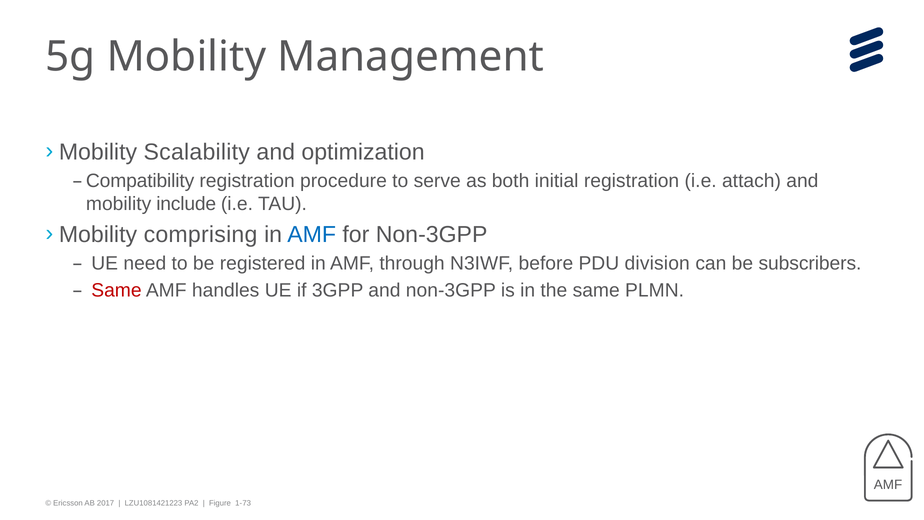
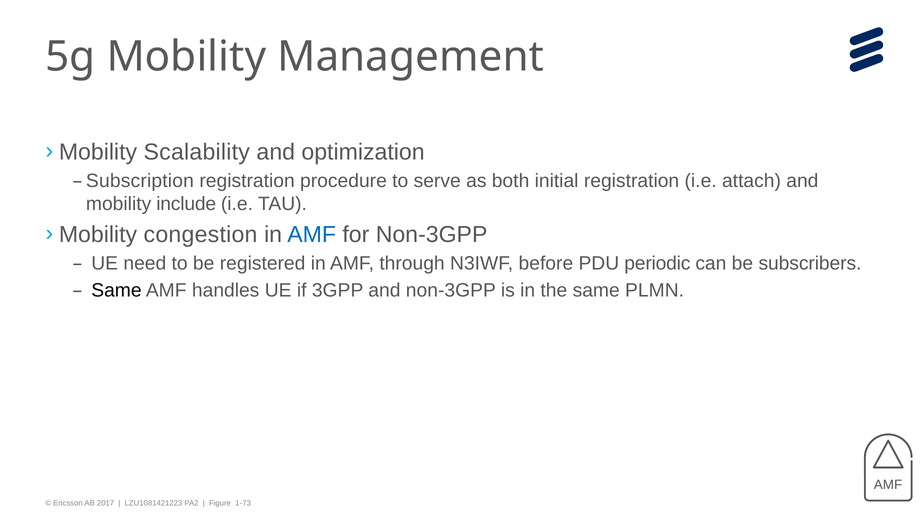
Compatibility: Compatibility -> Subscription
comprising: comprising -> congestion
division: division -> periodic
Same at (116, 290) colour: red -> black
